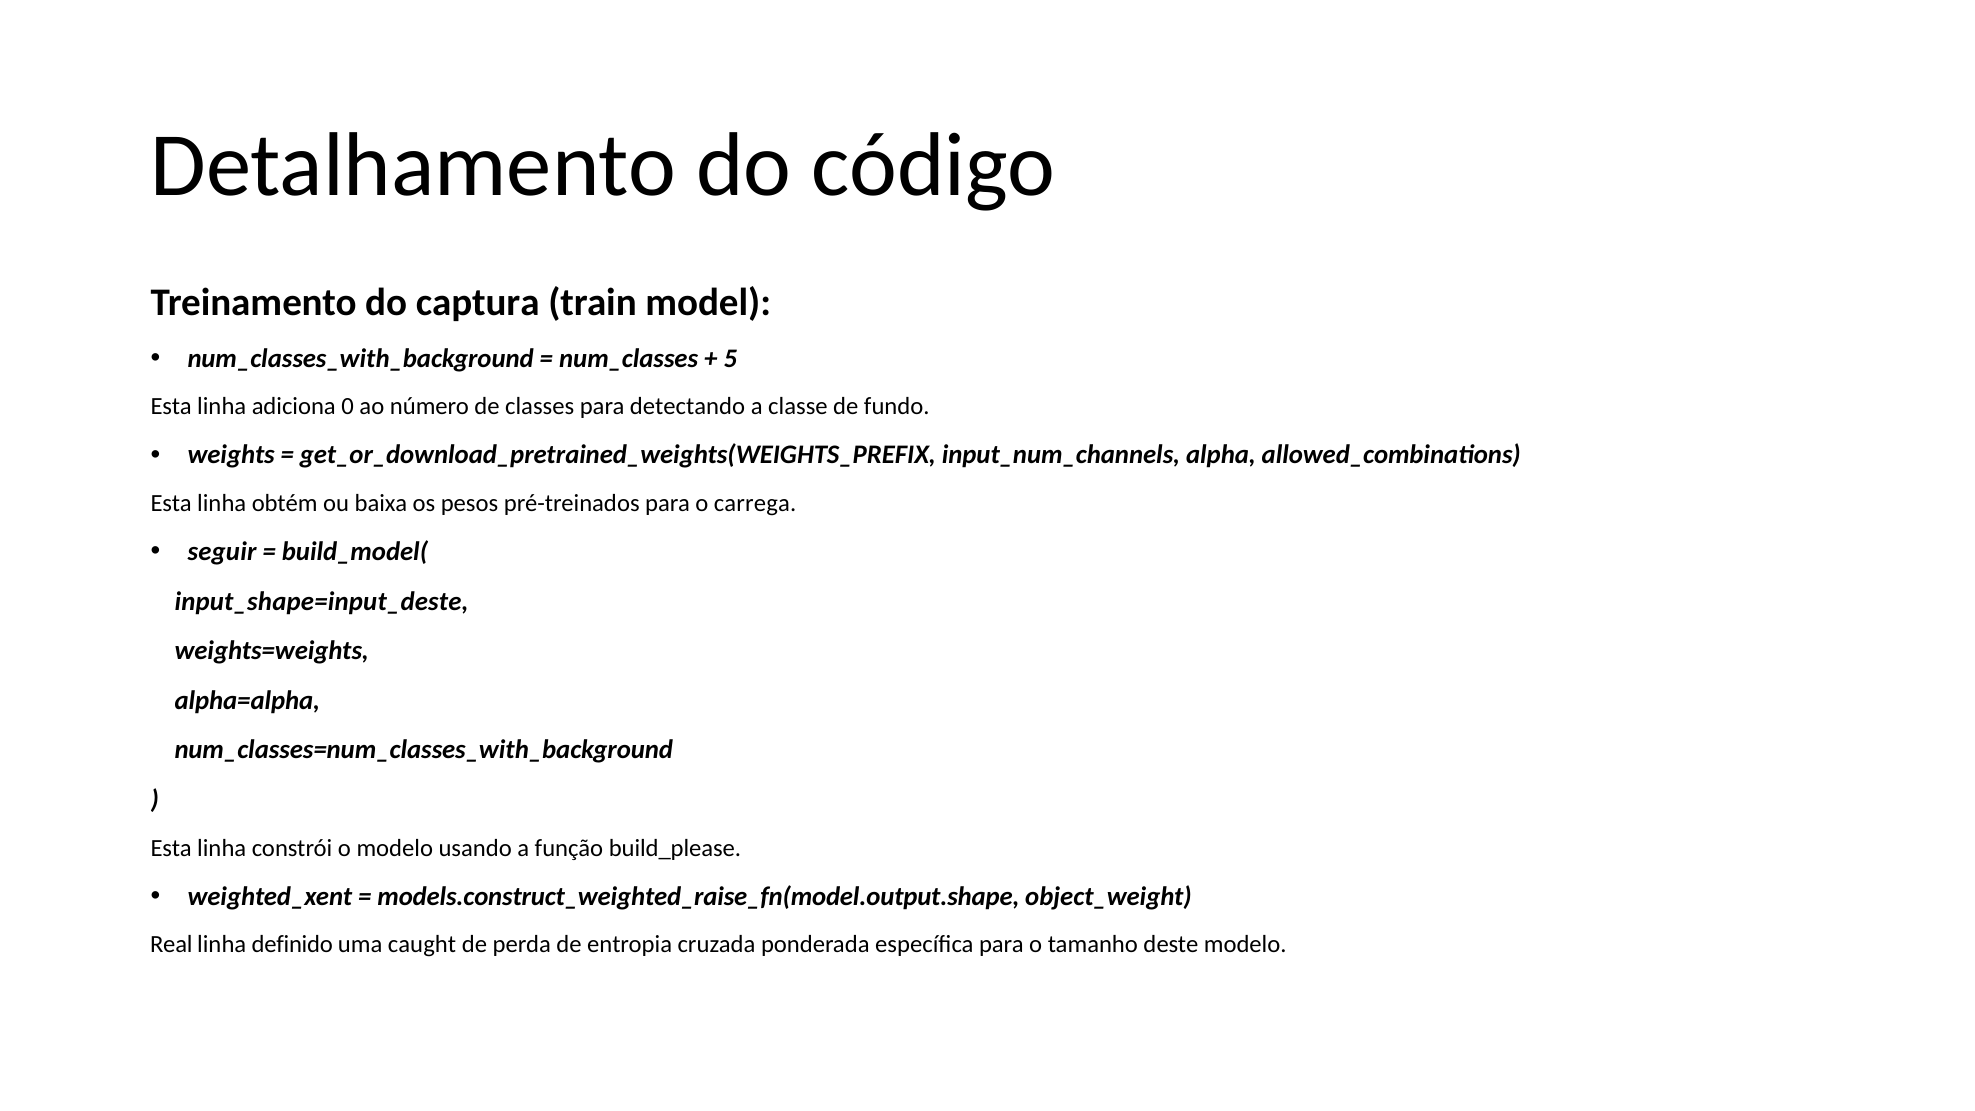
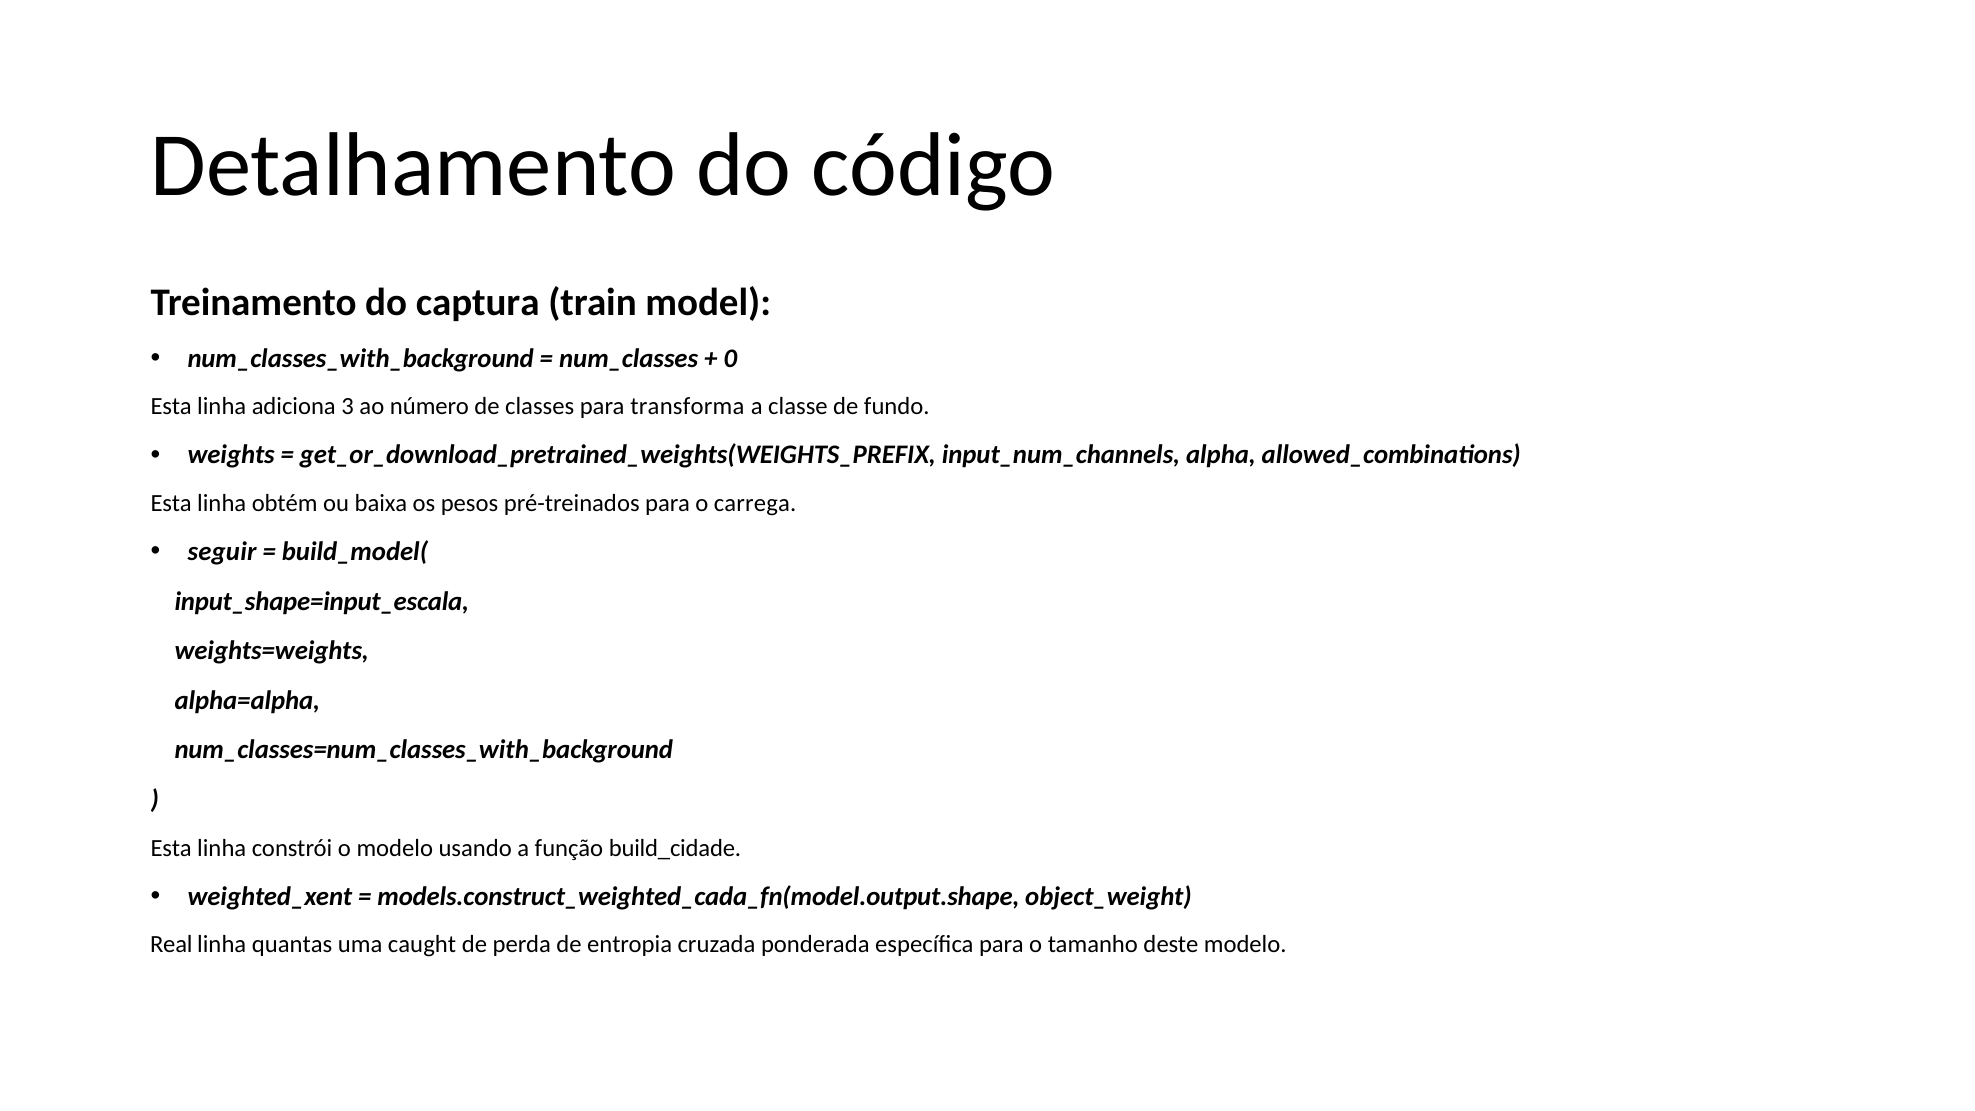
5: 5 -> 0
0: 0 -> 3
detectando: detectando -> transforma
input_shape=input_deste: input_shape=input_deste -> input_shape=input_escala
build_please: build_please -> build_cidade
models.construct_weighted_raise_fn(model.output.shape: models.construct_weighted_raise_fn(model.output.shape -> models.construct_weighted_cada_fn(model.output.shape
definido: definido -> quantas
